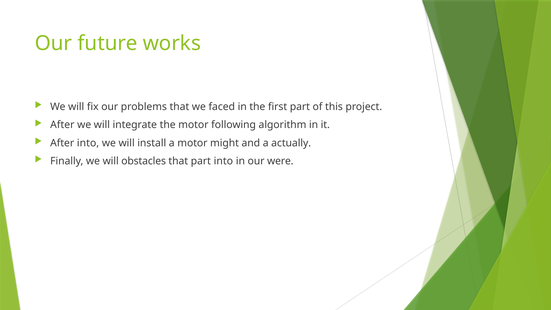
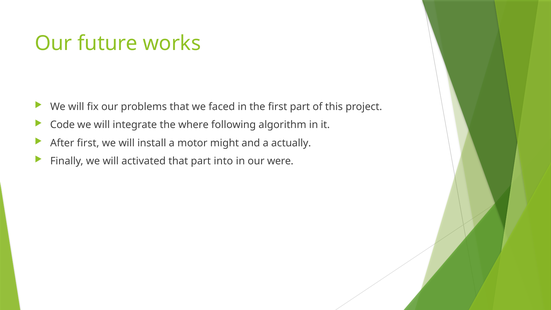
After at (62, 125): After -> Code
the motor: motor -> where
After into: into -> first
obstacles: obstacles -> activated
